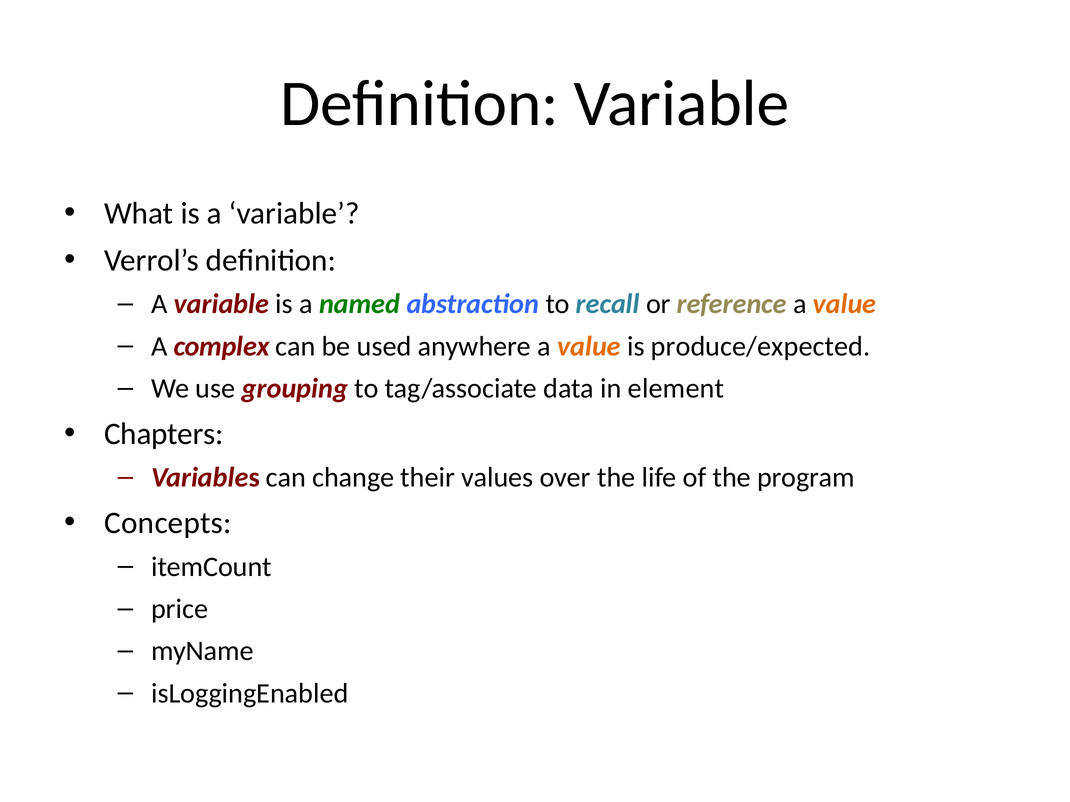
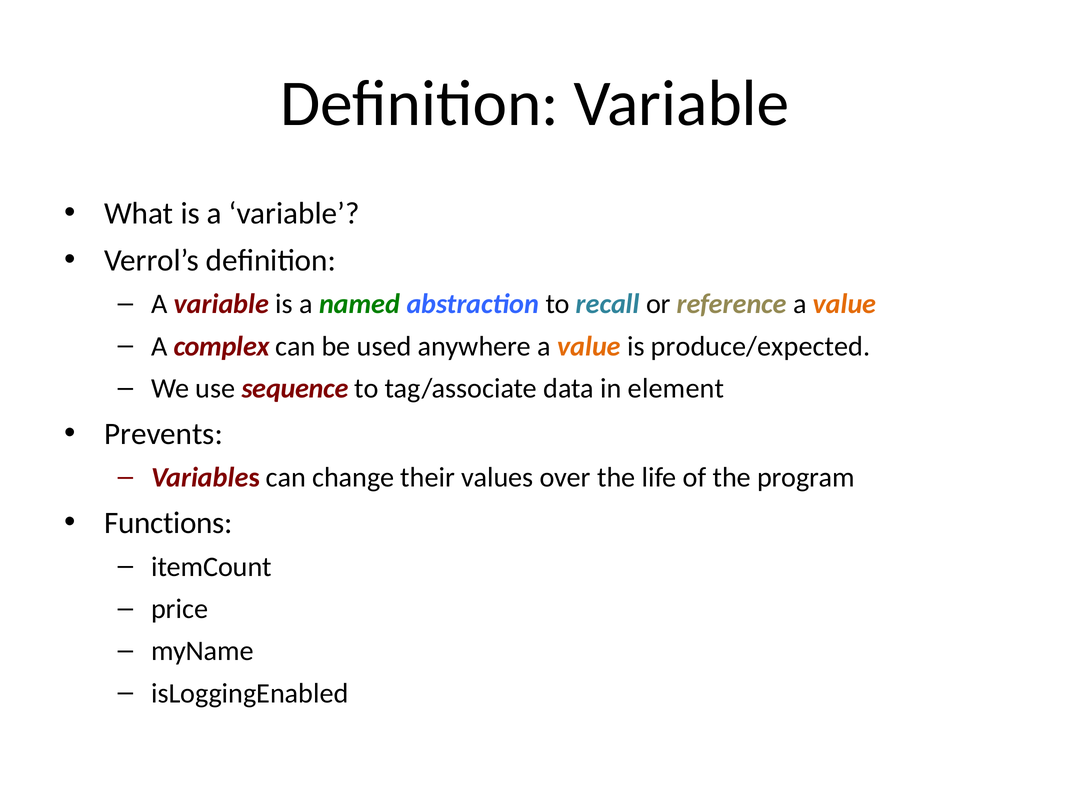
grouping: grouping -> sequence
Chapters: Chapters -> Prevents
Concepts: Concepts -> Functions
